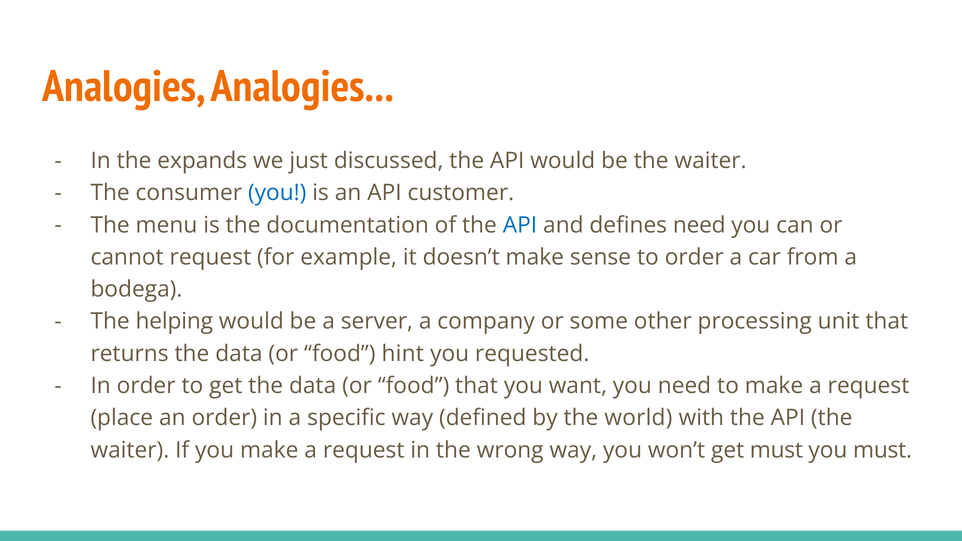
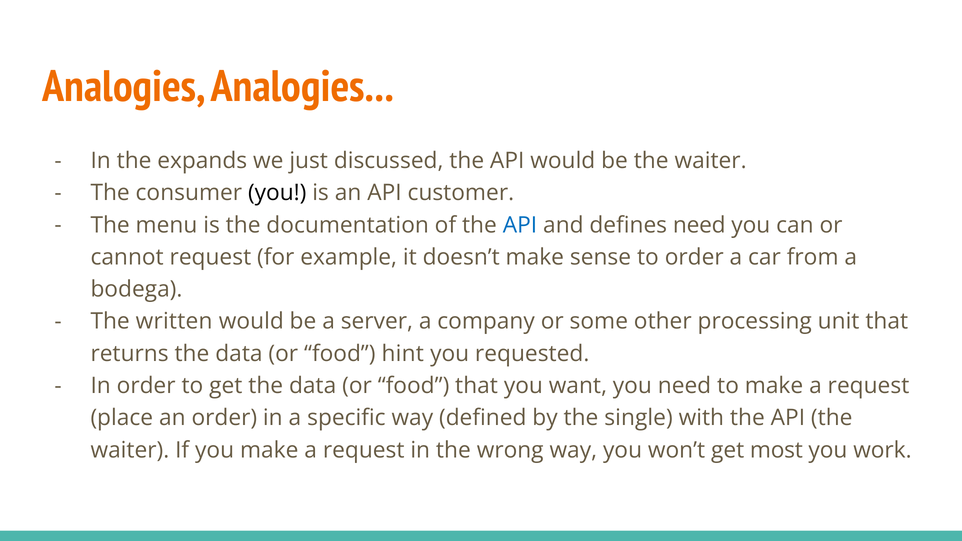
you at (277, 193) colour: blue -> black
helping: helping -> written
world: world -> single
get must: must -> most
you must: must -> work
